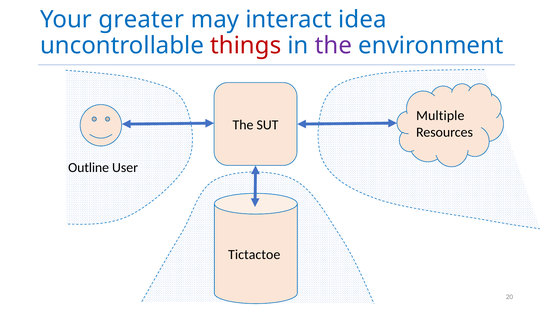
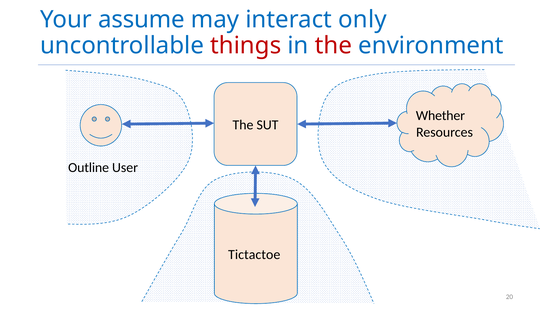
greater: greater -> assume
idea: idea -> only
the at (333, 46) colour: purple -> red
Multiple: Multiple -> Whether
